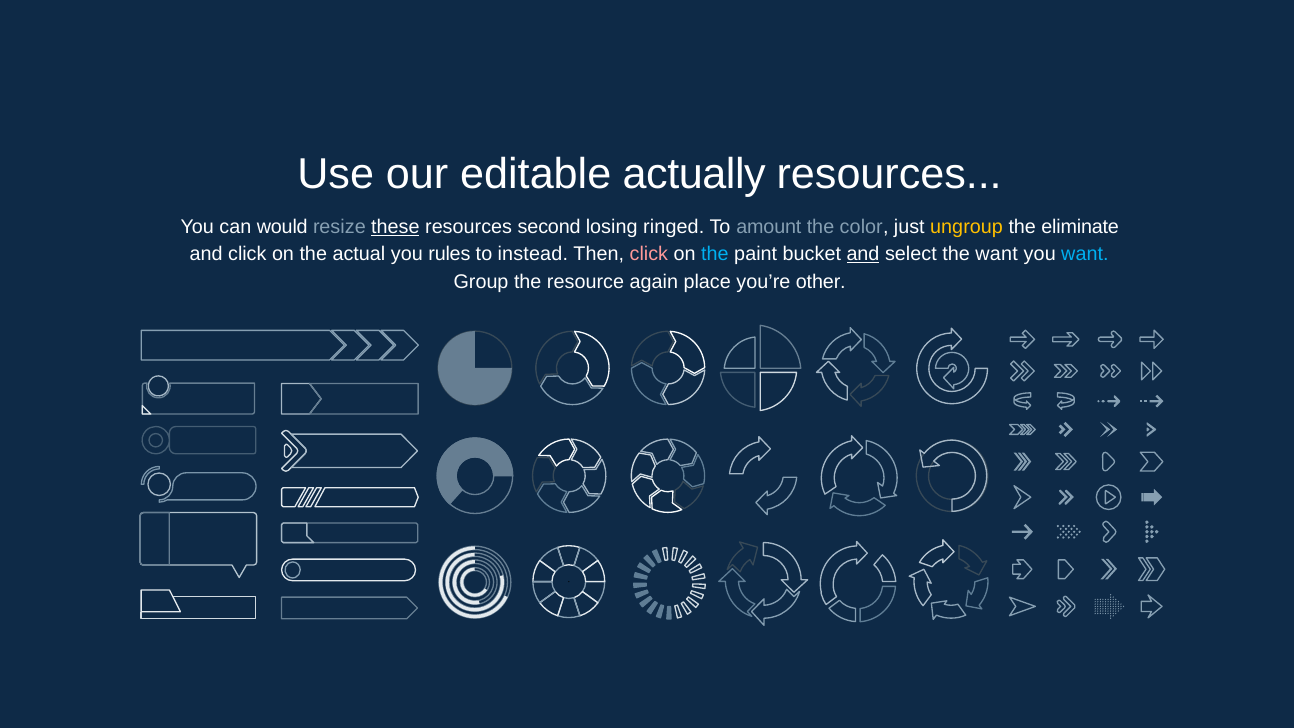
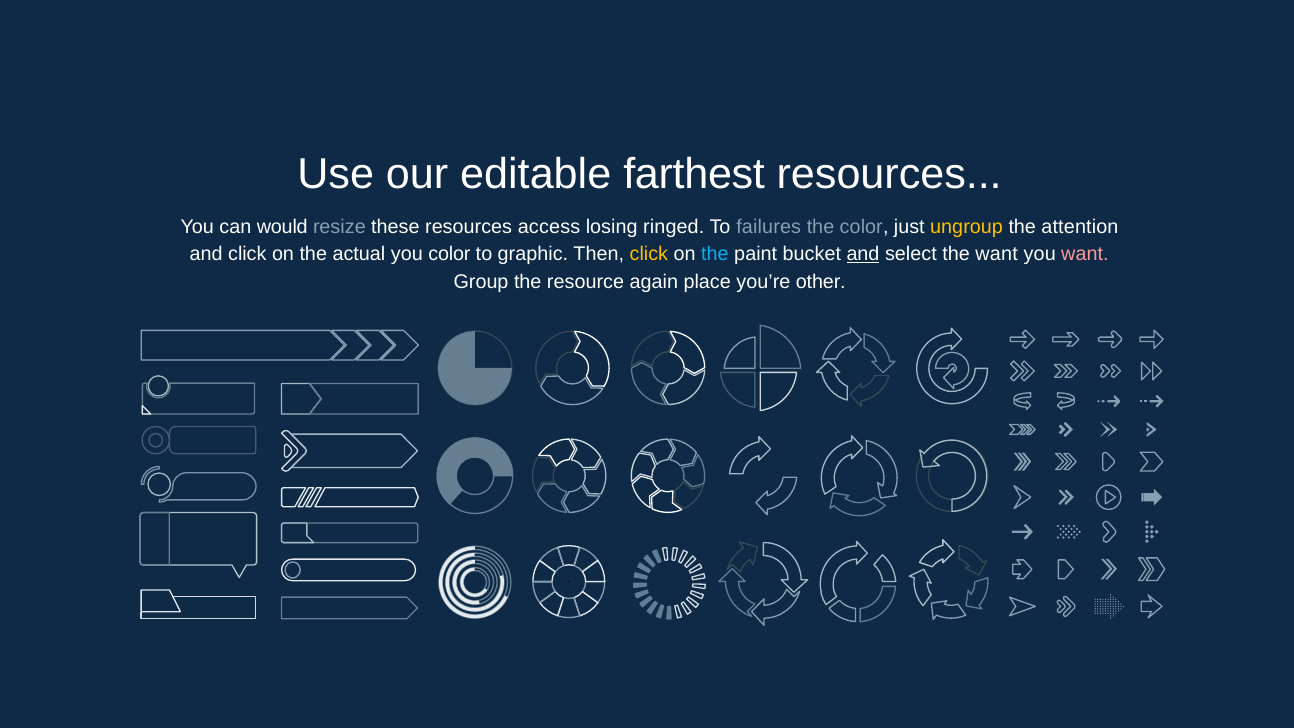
actually: actually -> farthest
these underline: present -> none
second: second -> access
amount: amount -> failures
eliminate: eliminate -> attention
you rules: rules -> color
instead: instead -> graphic
click at (649, 254) colour: pink -> yellow
want at (1085, 254) colour: light blue -> pink
